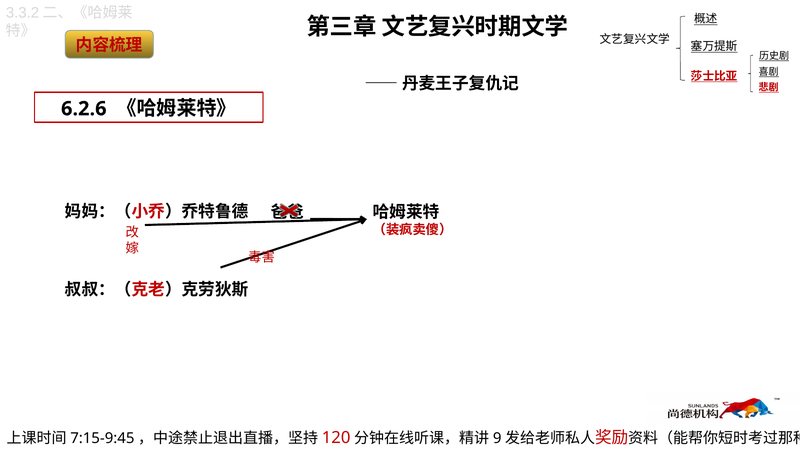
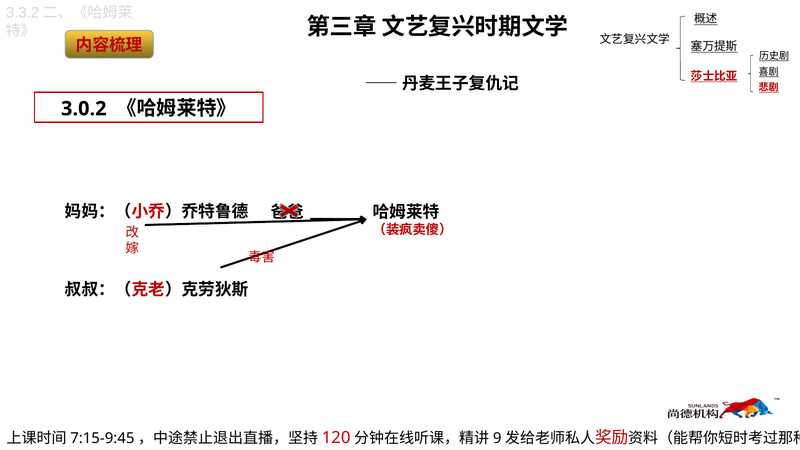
6.2.6: 6.2.6 -> 3.0.2
